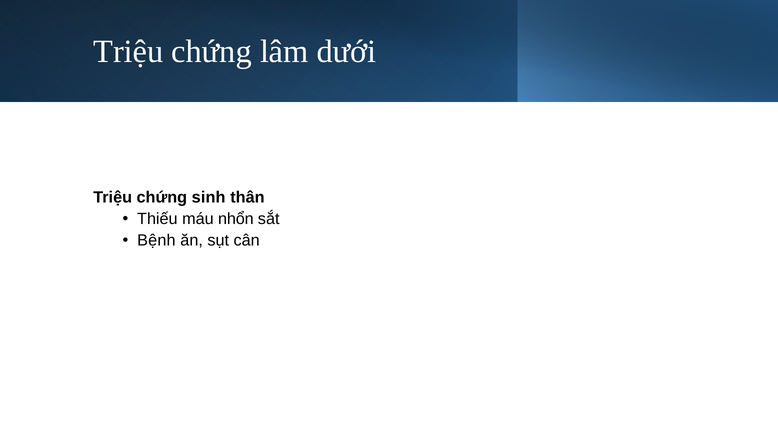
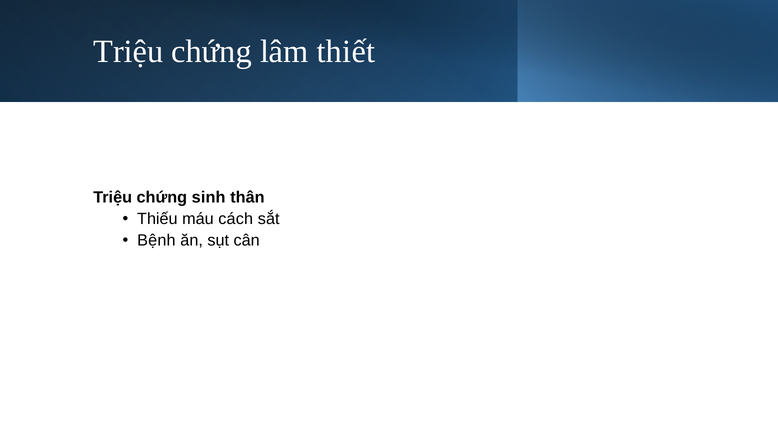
dưới: dưới -> thiết
nhổn: nhổn -> cách
